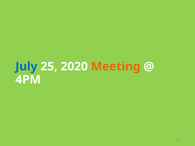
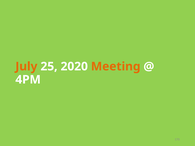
July colour: blue -> orange
